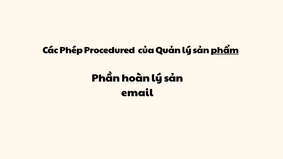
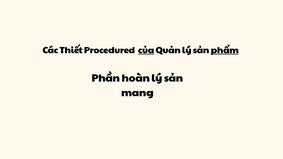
Phép: Phép -> Thiết
của underline: none -> present
email: email -> mang
